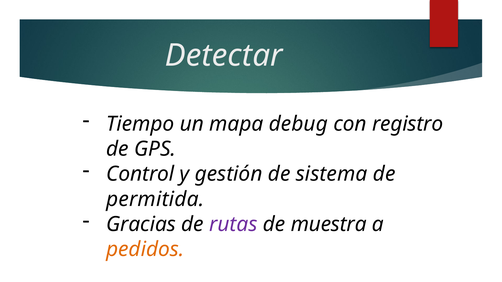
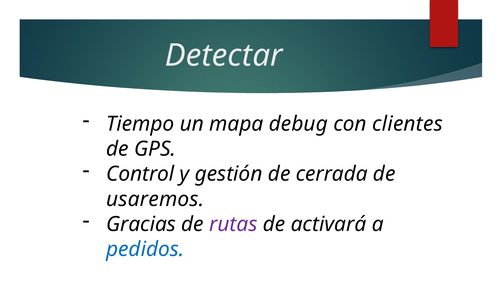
registro: registro -> clientes
sistema: sistema -> cerrada
permitida: permitida -> usaremos
muestra: muestra -> activará
pedidos colour: orange -> blue
